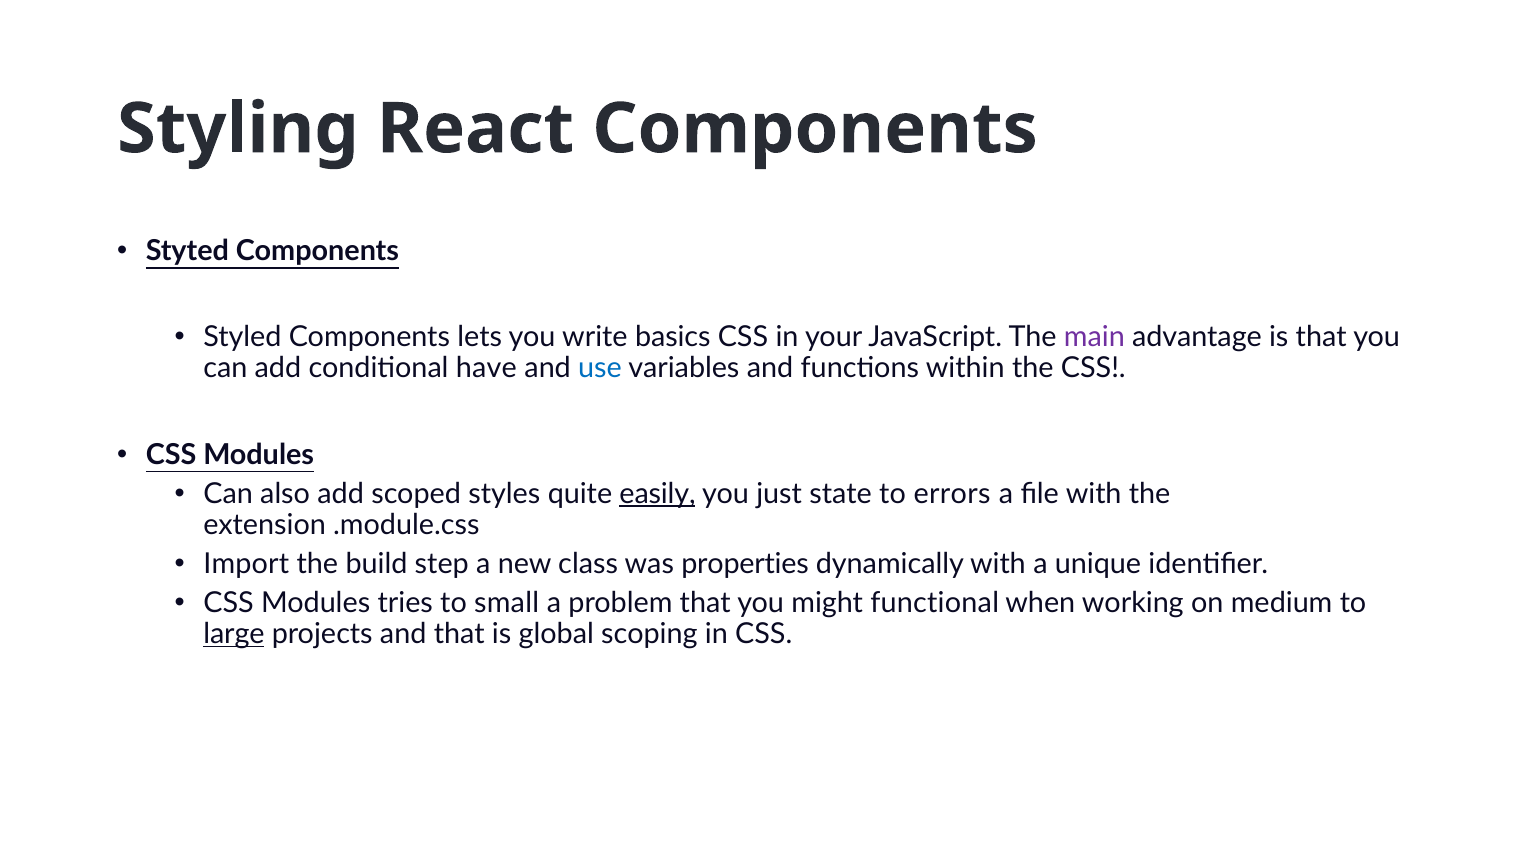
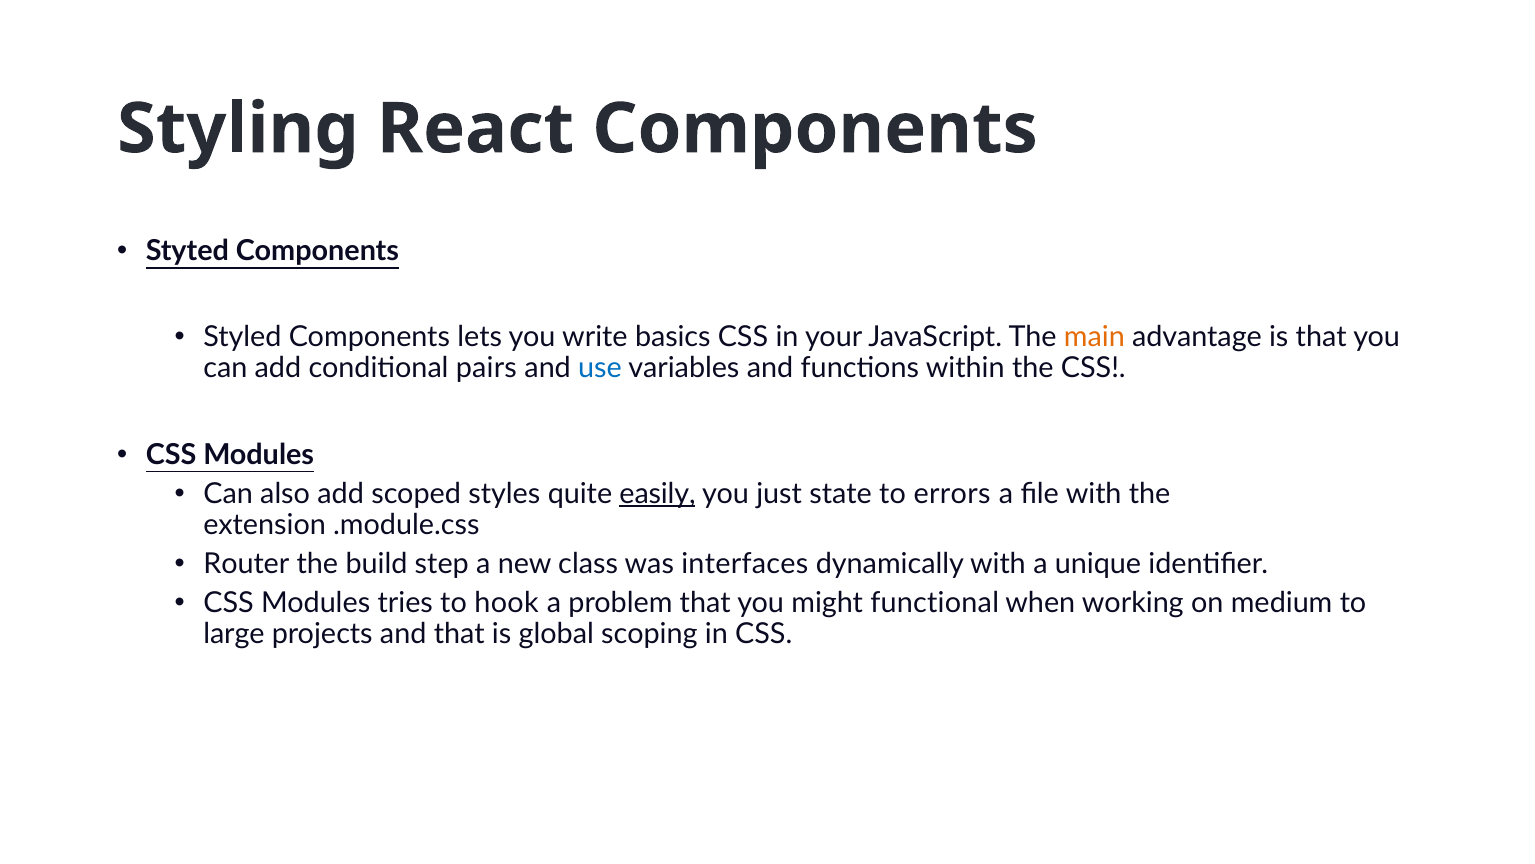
main colour: purple -> orange
have: have -> pairs
Import: Import -> Router
properties: properties -> interfaces
small: small -> hook
large underline: present -> none
